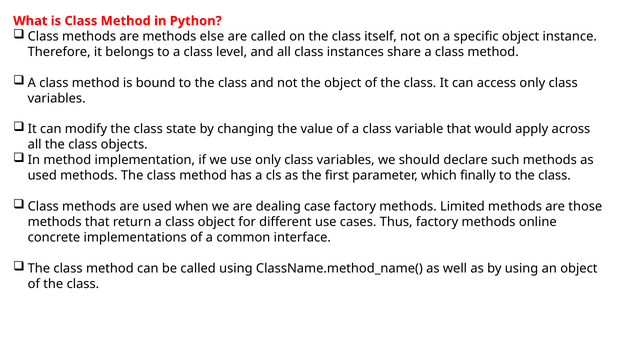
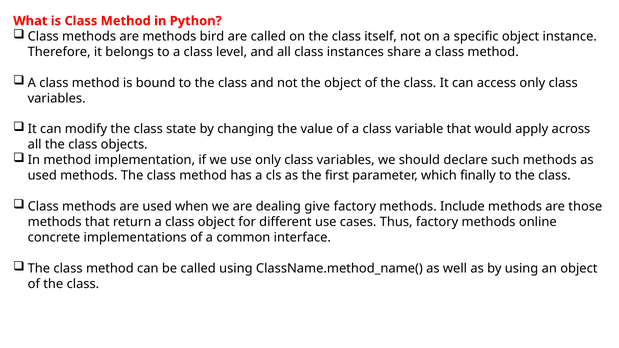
else: else -> bird
case: case -> give
Limited: Limited -> Include
